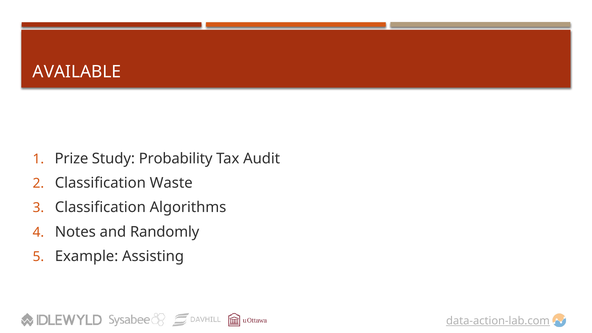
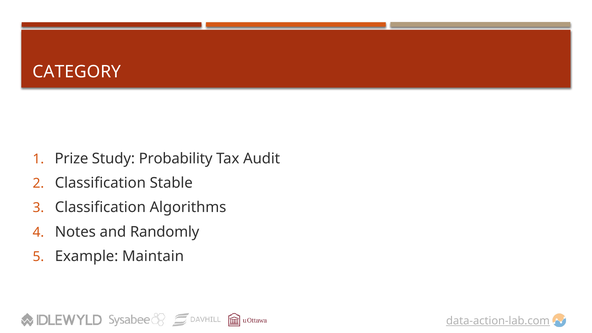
AVAILABLE: AVAILABLE -> CATEGORY
Waste: Waste -> Stable
Assisting: Assisting -> Maintain
